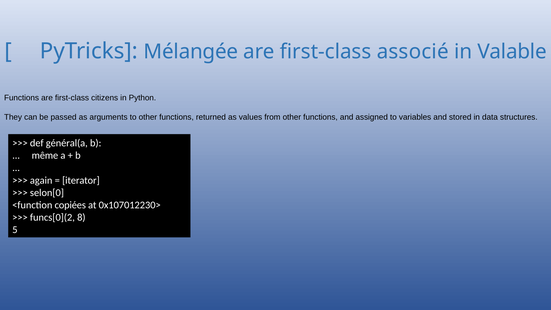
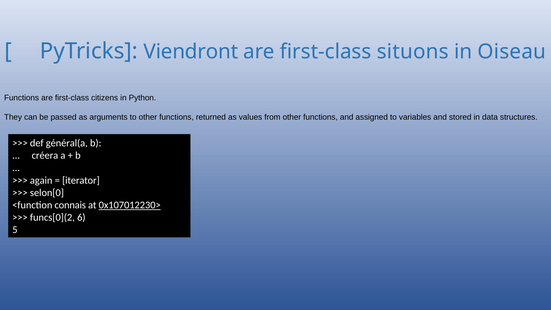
Mélangée: Mélangée -> Viendront
associé: associé -> situons
Valable: Valable -> Oiseau
même: même -> créera
copiées: copiées -> connais
0x107012230> underline: none -> present
8: 8 -> 6
